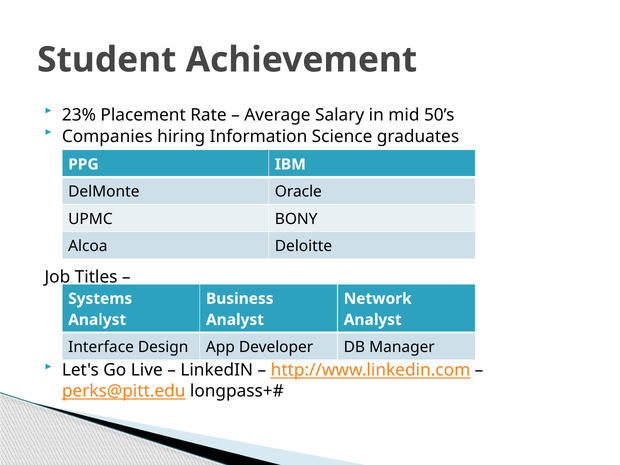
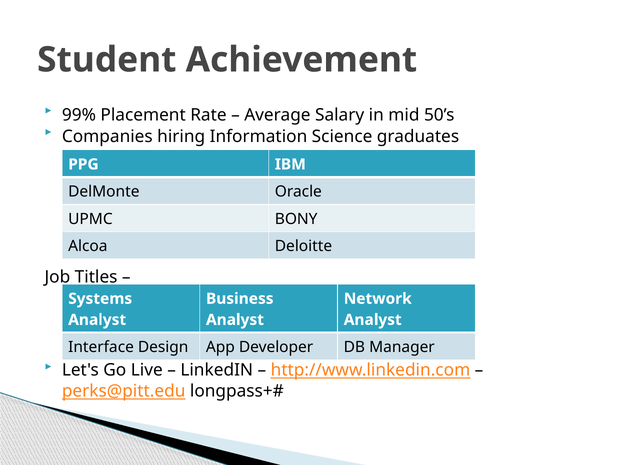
23%: 23% -> 99%
